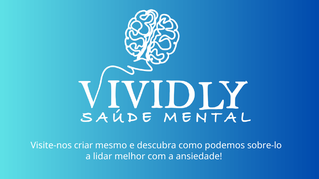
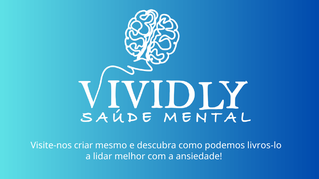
sobre-lo: sobre-lo -> livros-lo
